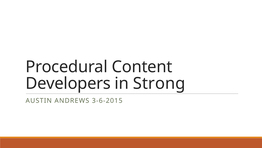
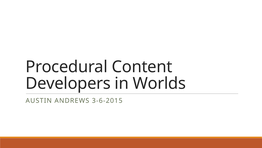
Strong: Strong -> Worlds
